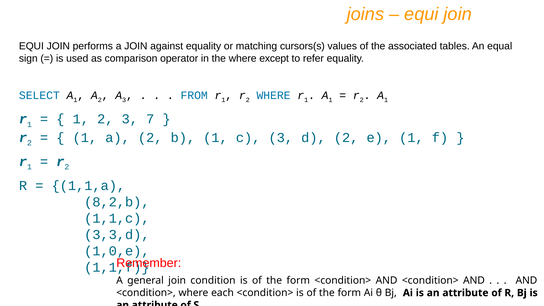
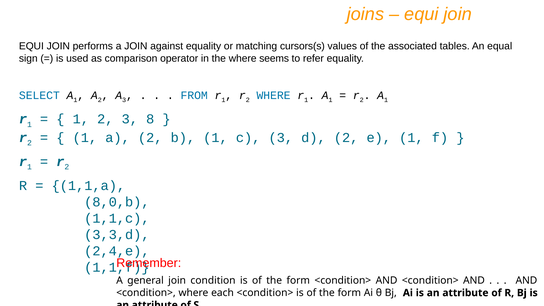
except: except -> seems
7: 7 -> 8
8,2,b: 8,2,b -> 8,0,b
1,0,e: 1,0,e -> 2,4,e
